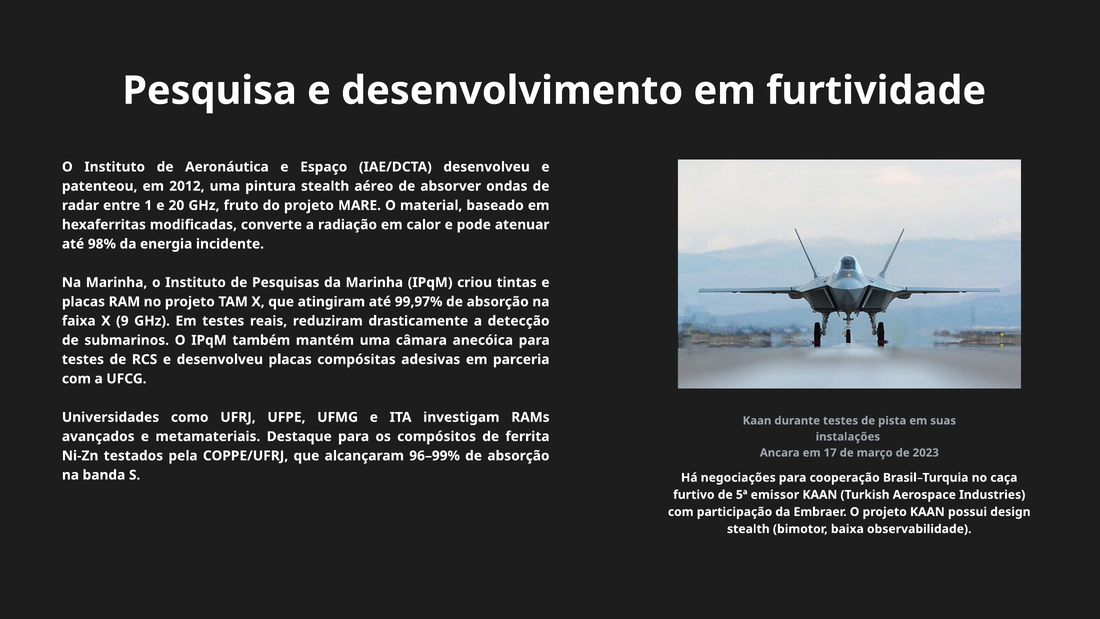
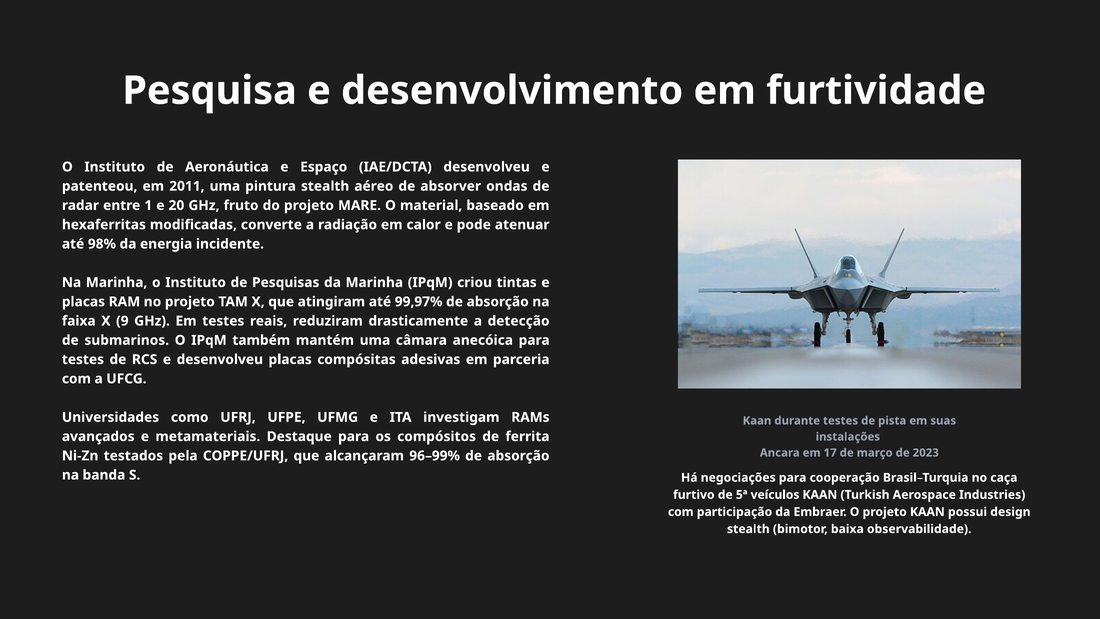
2012: 2012 -> 2011
emissor: emissor -> veículos
